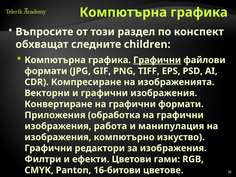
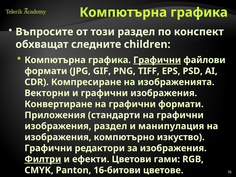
обработка: обработка -> стандарти
изображения работа: работа -> раздел
Филтри underline: none -> present
